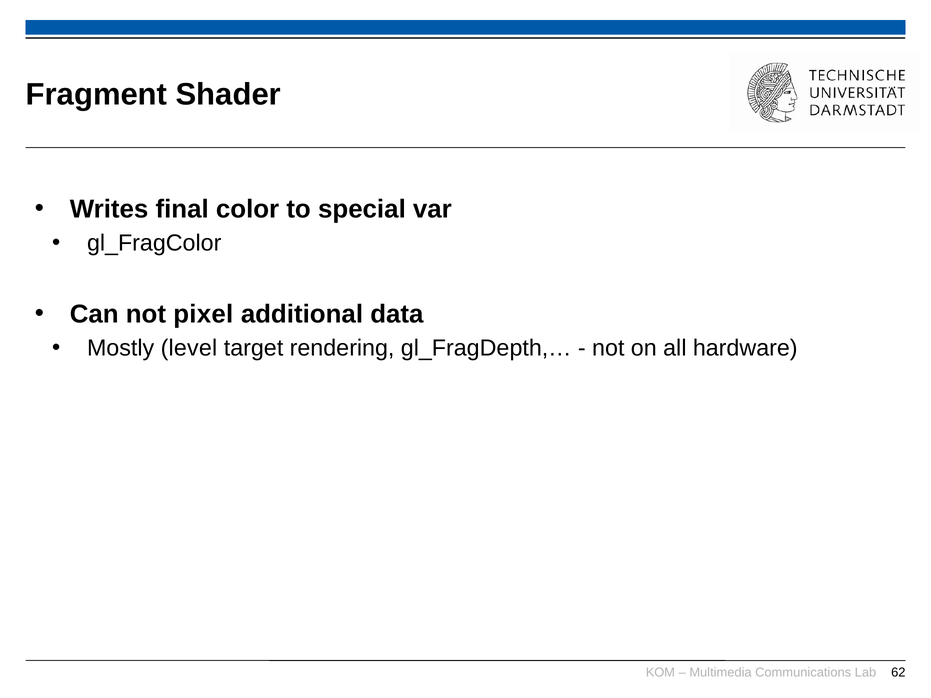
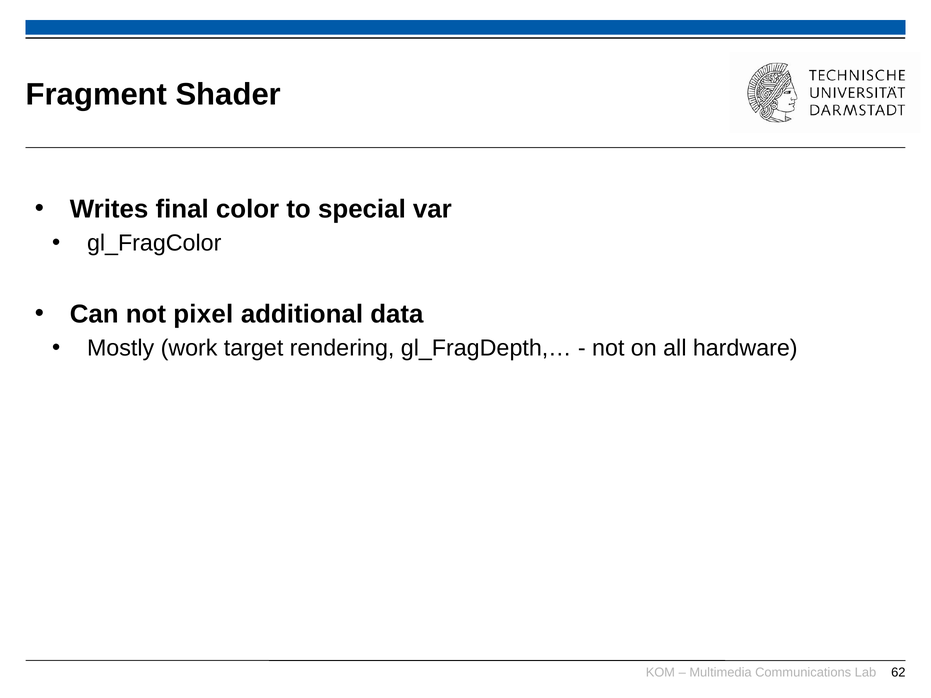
level: level -> work
